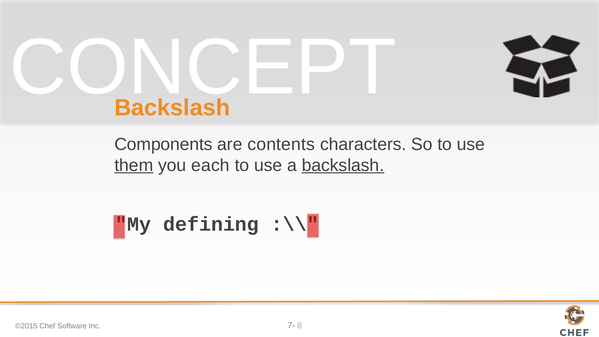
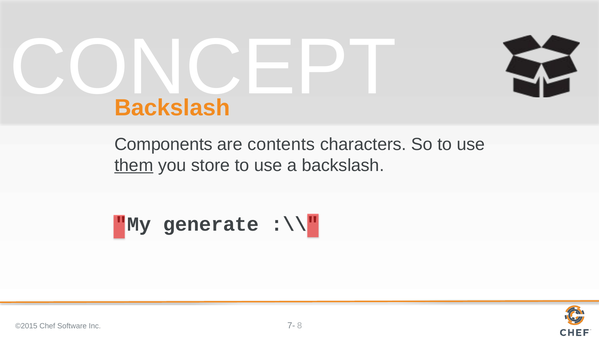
each: each -> store
backslash at (343, 165) underline: present -> none
defining: defining -> generate
